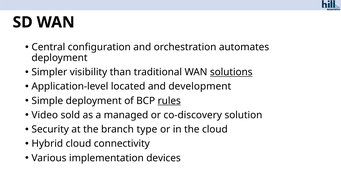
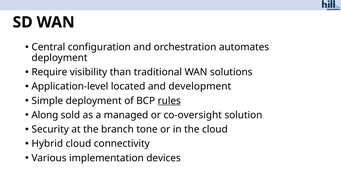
Simpler: Simpler -> Require
solutions underline: present -> none
Video: Video -> Along
co-discovery: co-discovery -> co-oversight
type: type -> tone
